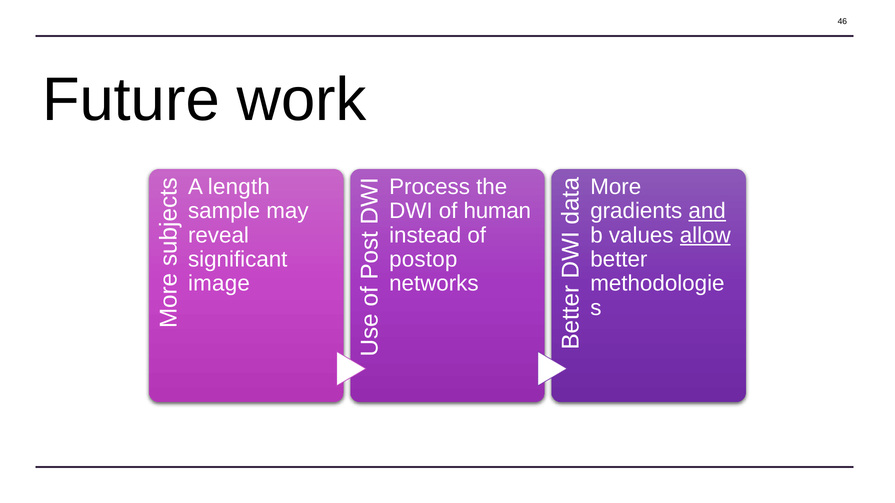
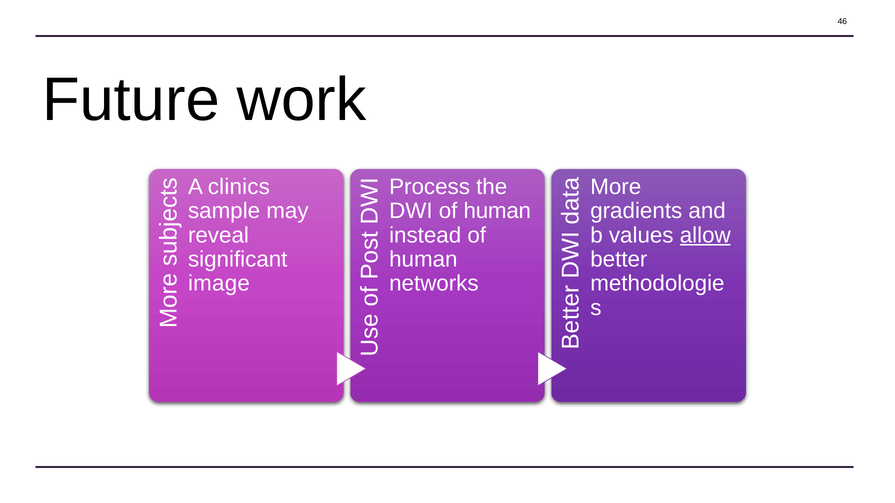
length: length -> clinics
and underline: present -> none
postop at (423, 260): postop -> human
